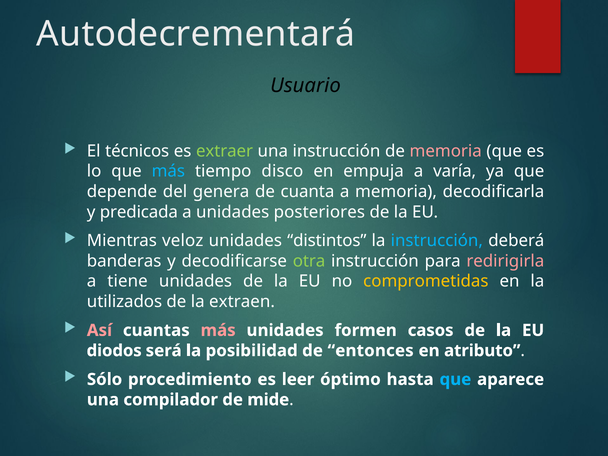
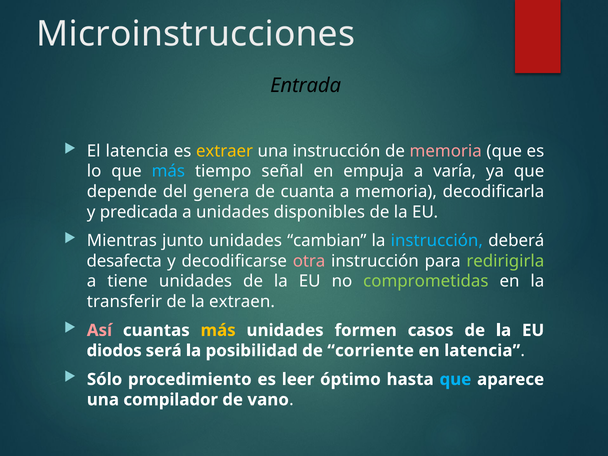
Autodecrementará: Autodecrementará -> Microinstrucciones
Usuario: Usuario -> Entrada
El técnicos: técnicos -> latencia
extraer colour: light green -> yellow
disco: disco -> señal
posteriores: posteriores -> disponibles
veloz: veloz -> junto
distintos: distintos -> cambian
banderas: banderas -> desafecta
otra colour: light green -> pink
redirigirla colour: pink -> light green
comprometidas colour: yellow -> light green
utilizados: utilizados -> transferir
más at (218, 330) colour: pink -> yellow
entonces: entonces -> corriente
en atributo: atributo -> latencia
mide: mide -> vano
